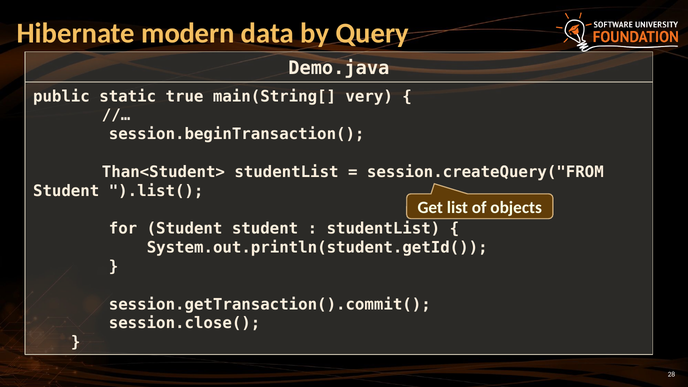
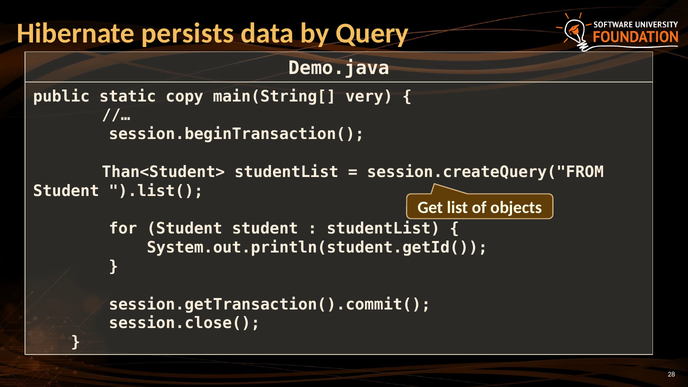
modern: modern -> persists
true: true -> copy
